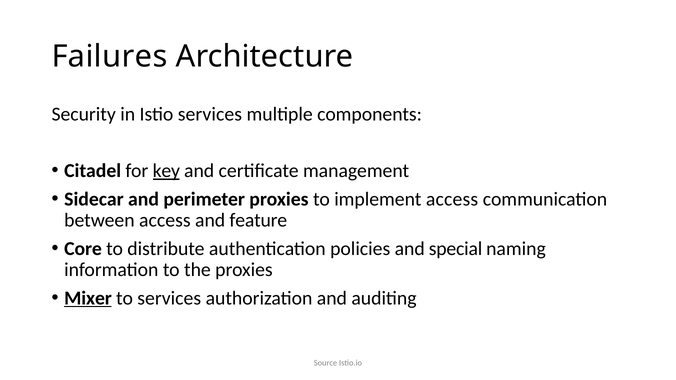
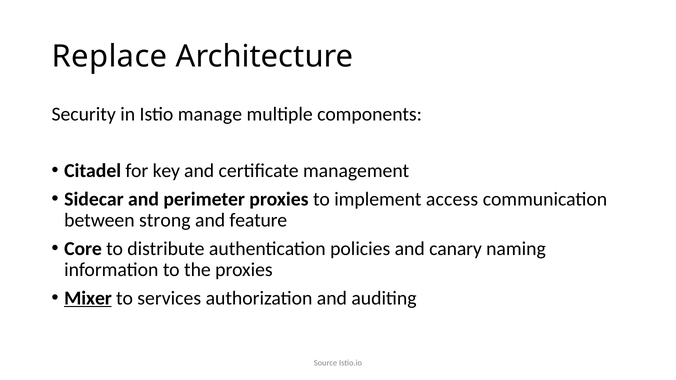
Failures: Failures -> Replace
Istio services: services -> manage
key underline: present -> none
between access: access -> strong
special: special -> canary
